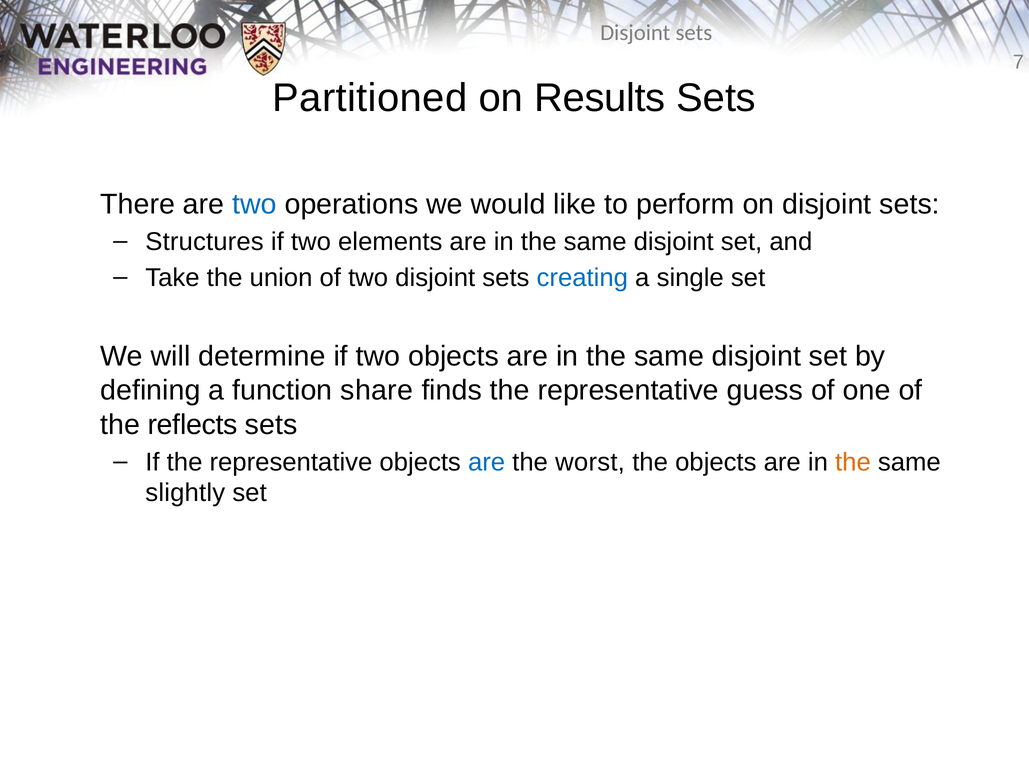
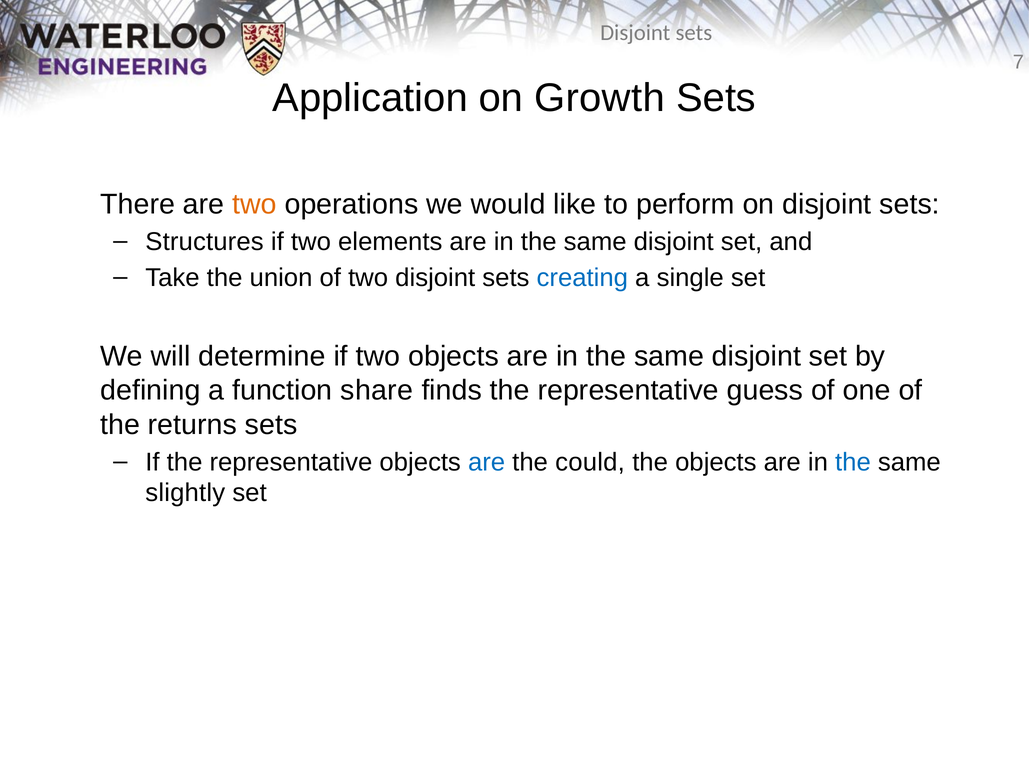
Partitioned: Partitioned -> Application
Results: Results -> Growth
two at (254, 204) colour: blue -> orange
reflects: reflects -> returns
worst: worst -> could
the at (853, 463) colour: orange -> blue
